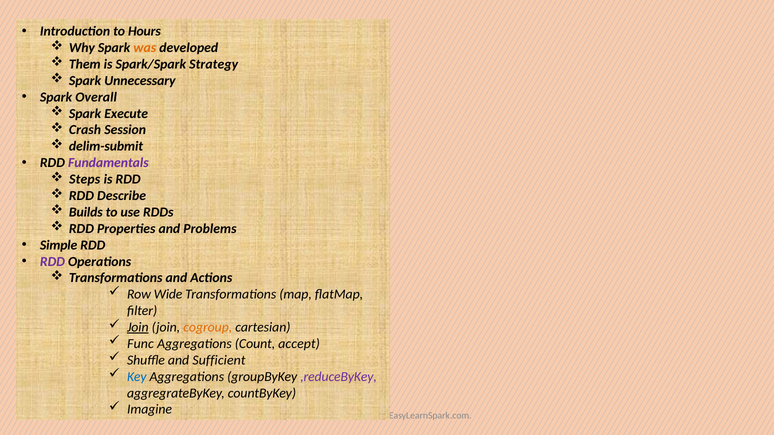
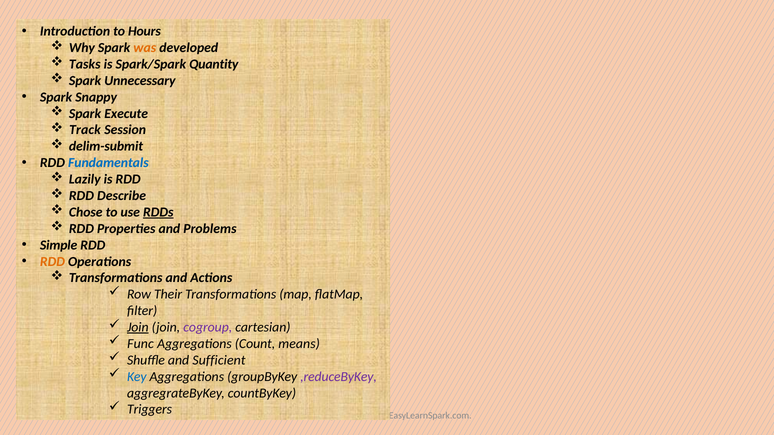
Them: Them -> Tasks
Strategy: Strategy -> Quantity
Overall: Overall -> Snappy
Crash: Crash -> Track
Fundamentals colour: purple -> blue
Steps: Steps -> Lazily
Builds: Builds -> Chose
RDDs underline: none -> present
RDD at (52, 262) colour: purple -> orange
Wide: Wide -> Their
cogroup colour: orange -> purple
accept: accept -> means
Imagine: Imagine -> Triggers
